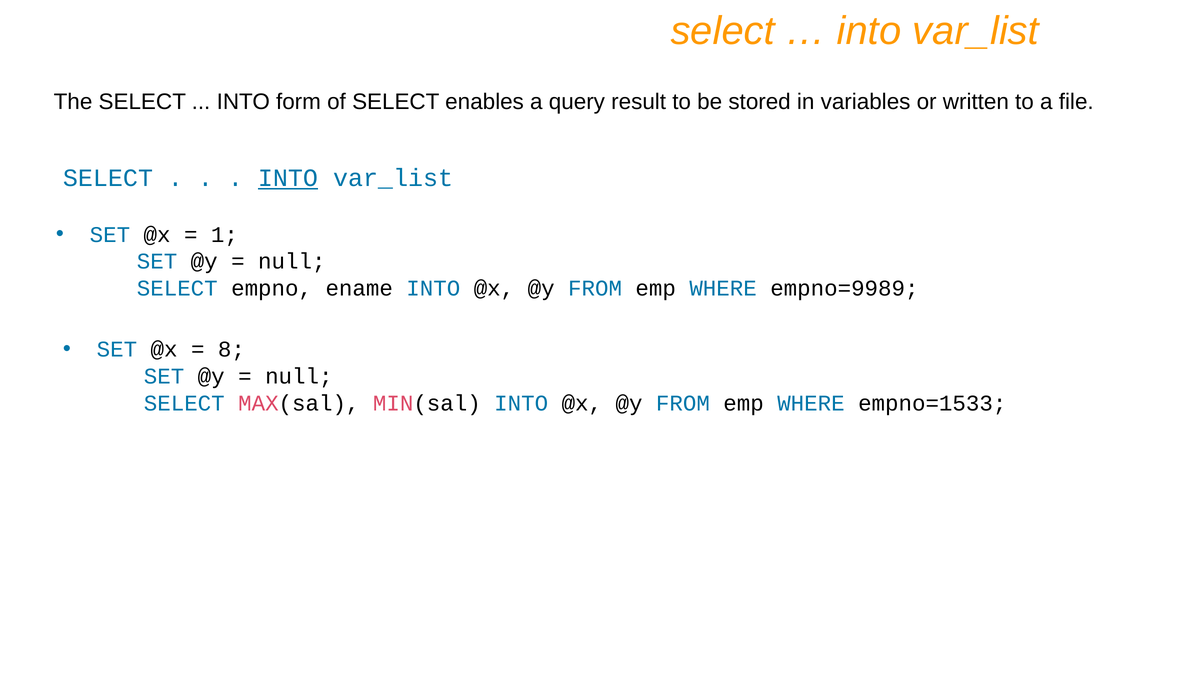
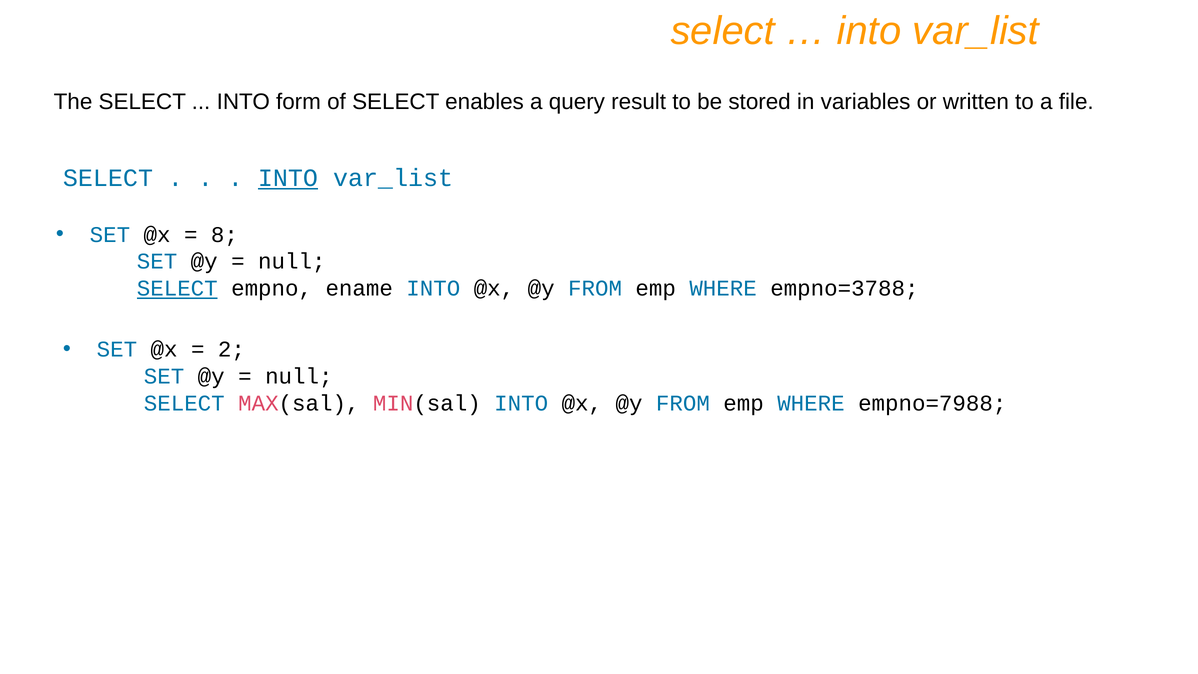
1: 1 -> 8
SELECT at (177, 288) underline: none -> present
empno=9989: empno=9989 -> empno=3788
8: 8 -> 2
empno=1533: empno=1533 -> empno=7988
